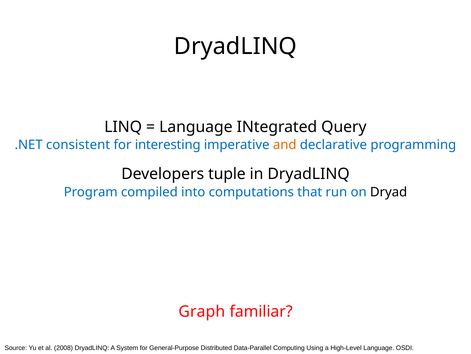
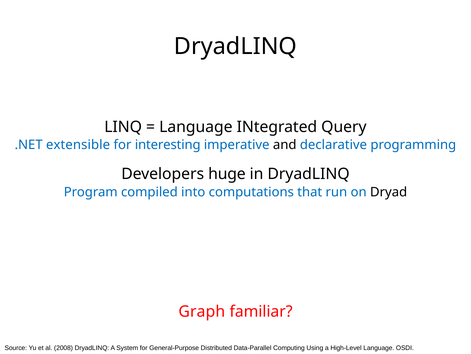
consistent: consistent -> extensible
and colour: orange -> black
tuple: tuple -> huge
